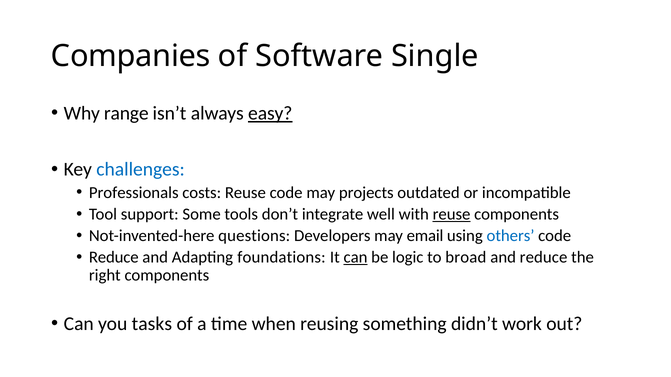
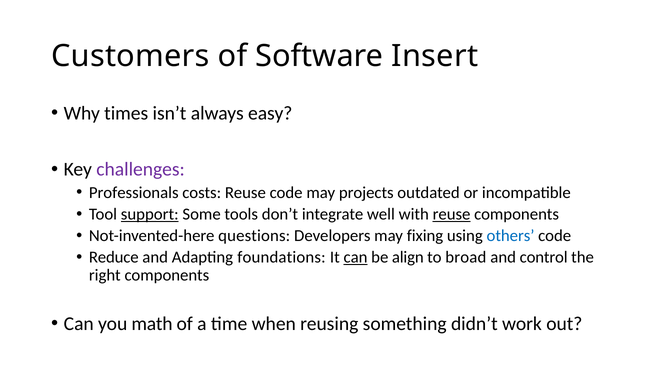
Companies: Companies -> Customers
Single: Single -> Insert
range: range -> times
easy underline: present -> none
challenges colour: blue -> purple
support underline: none -> present
email: email -> fixing
logic: logic -> align
and reduce: reduce -> control
tasks: tasks -> math
